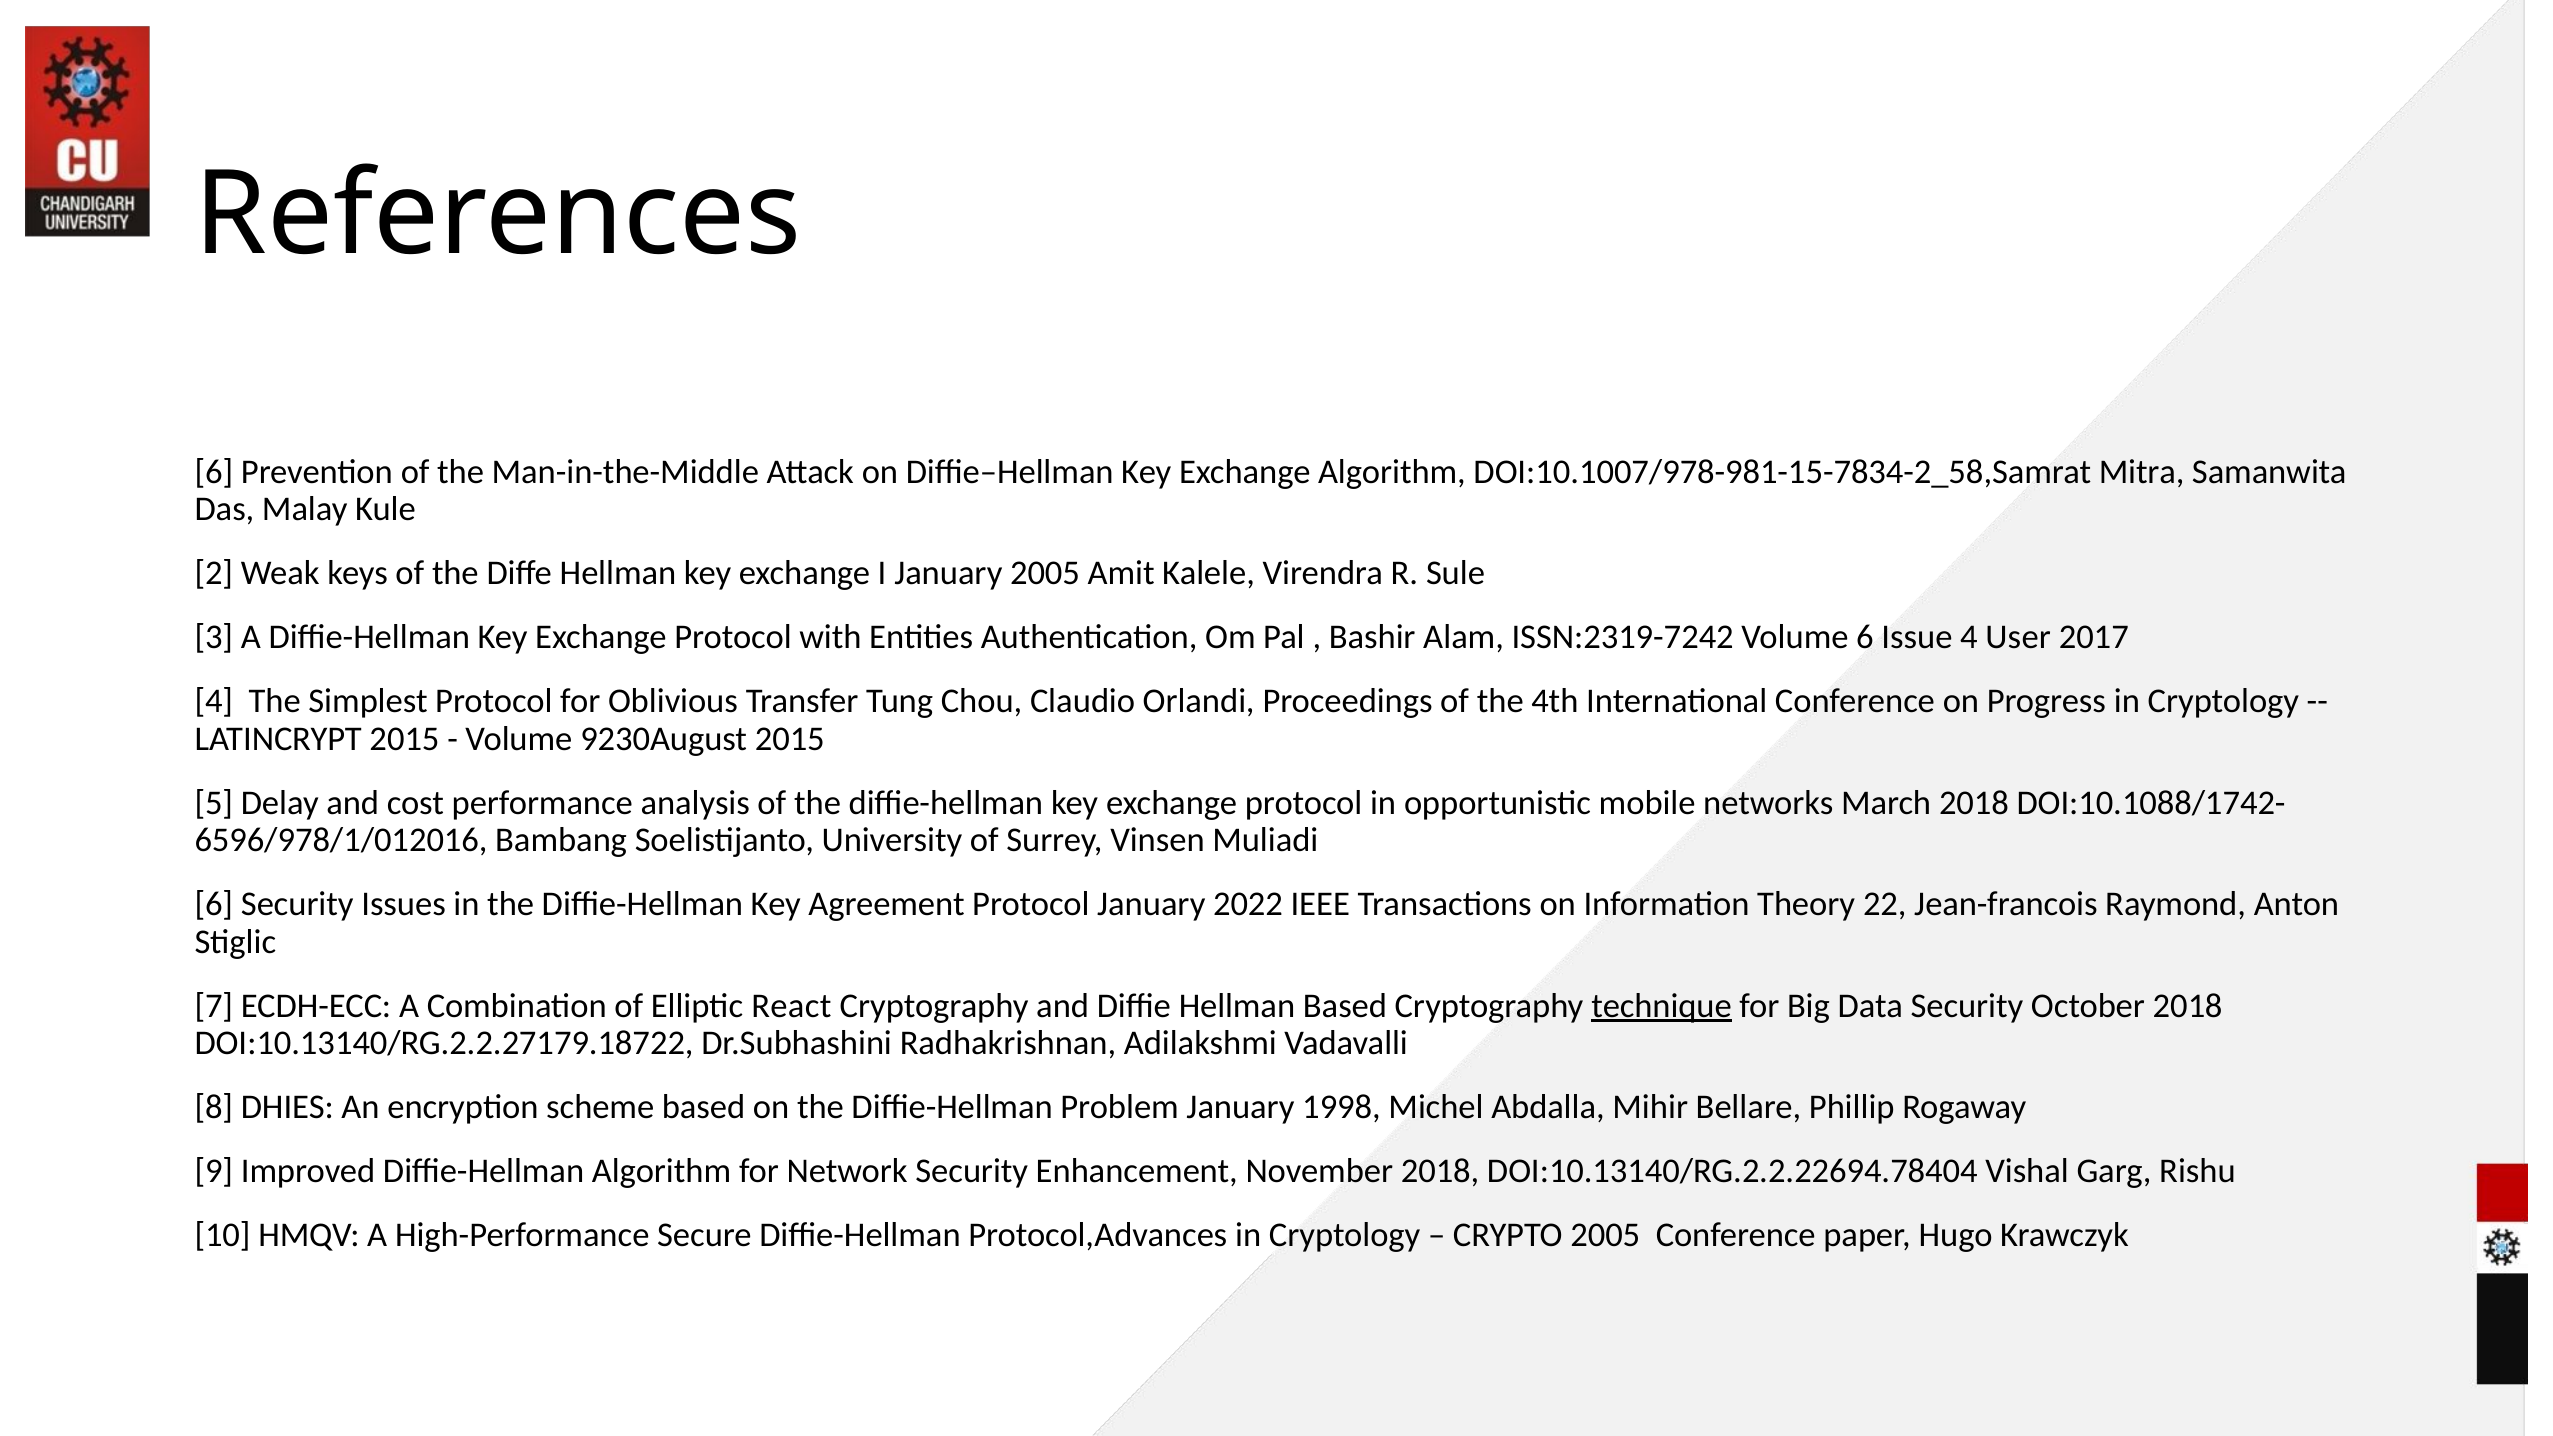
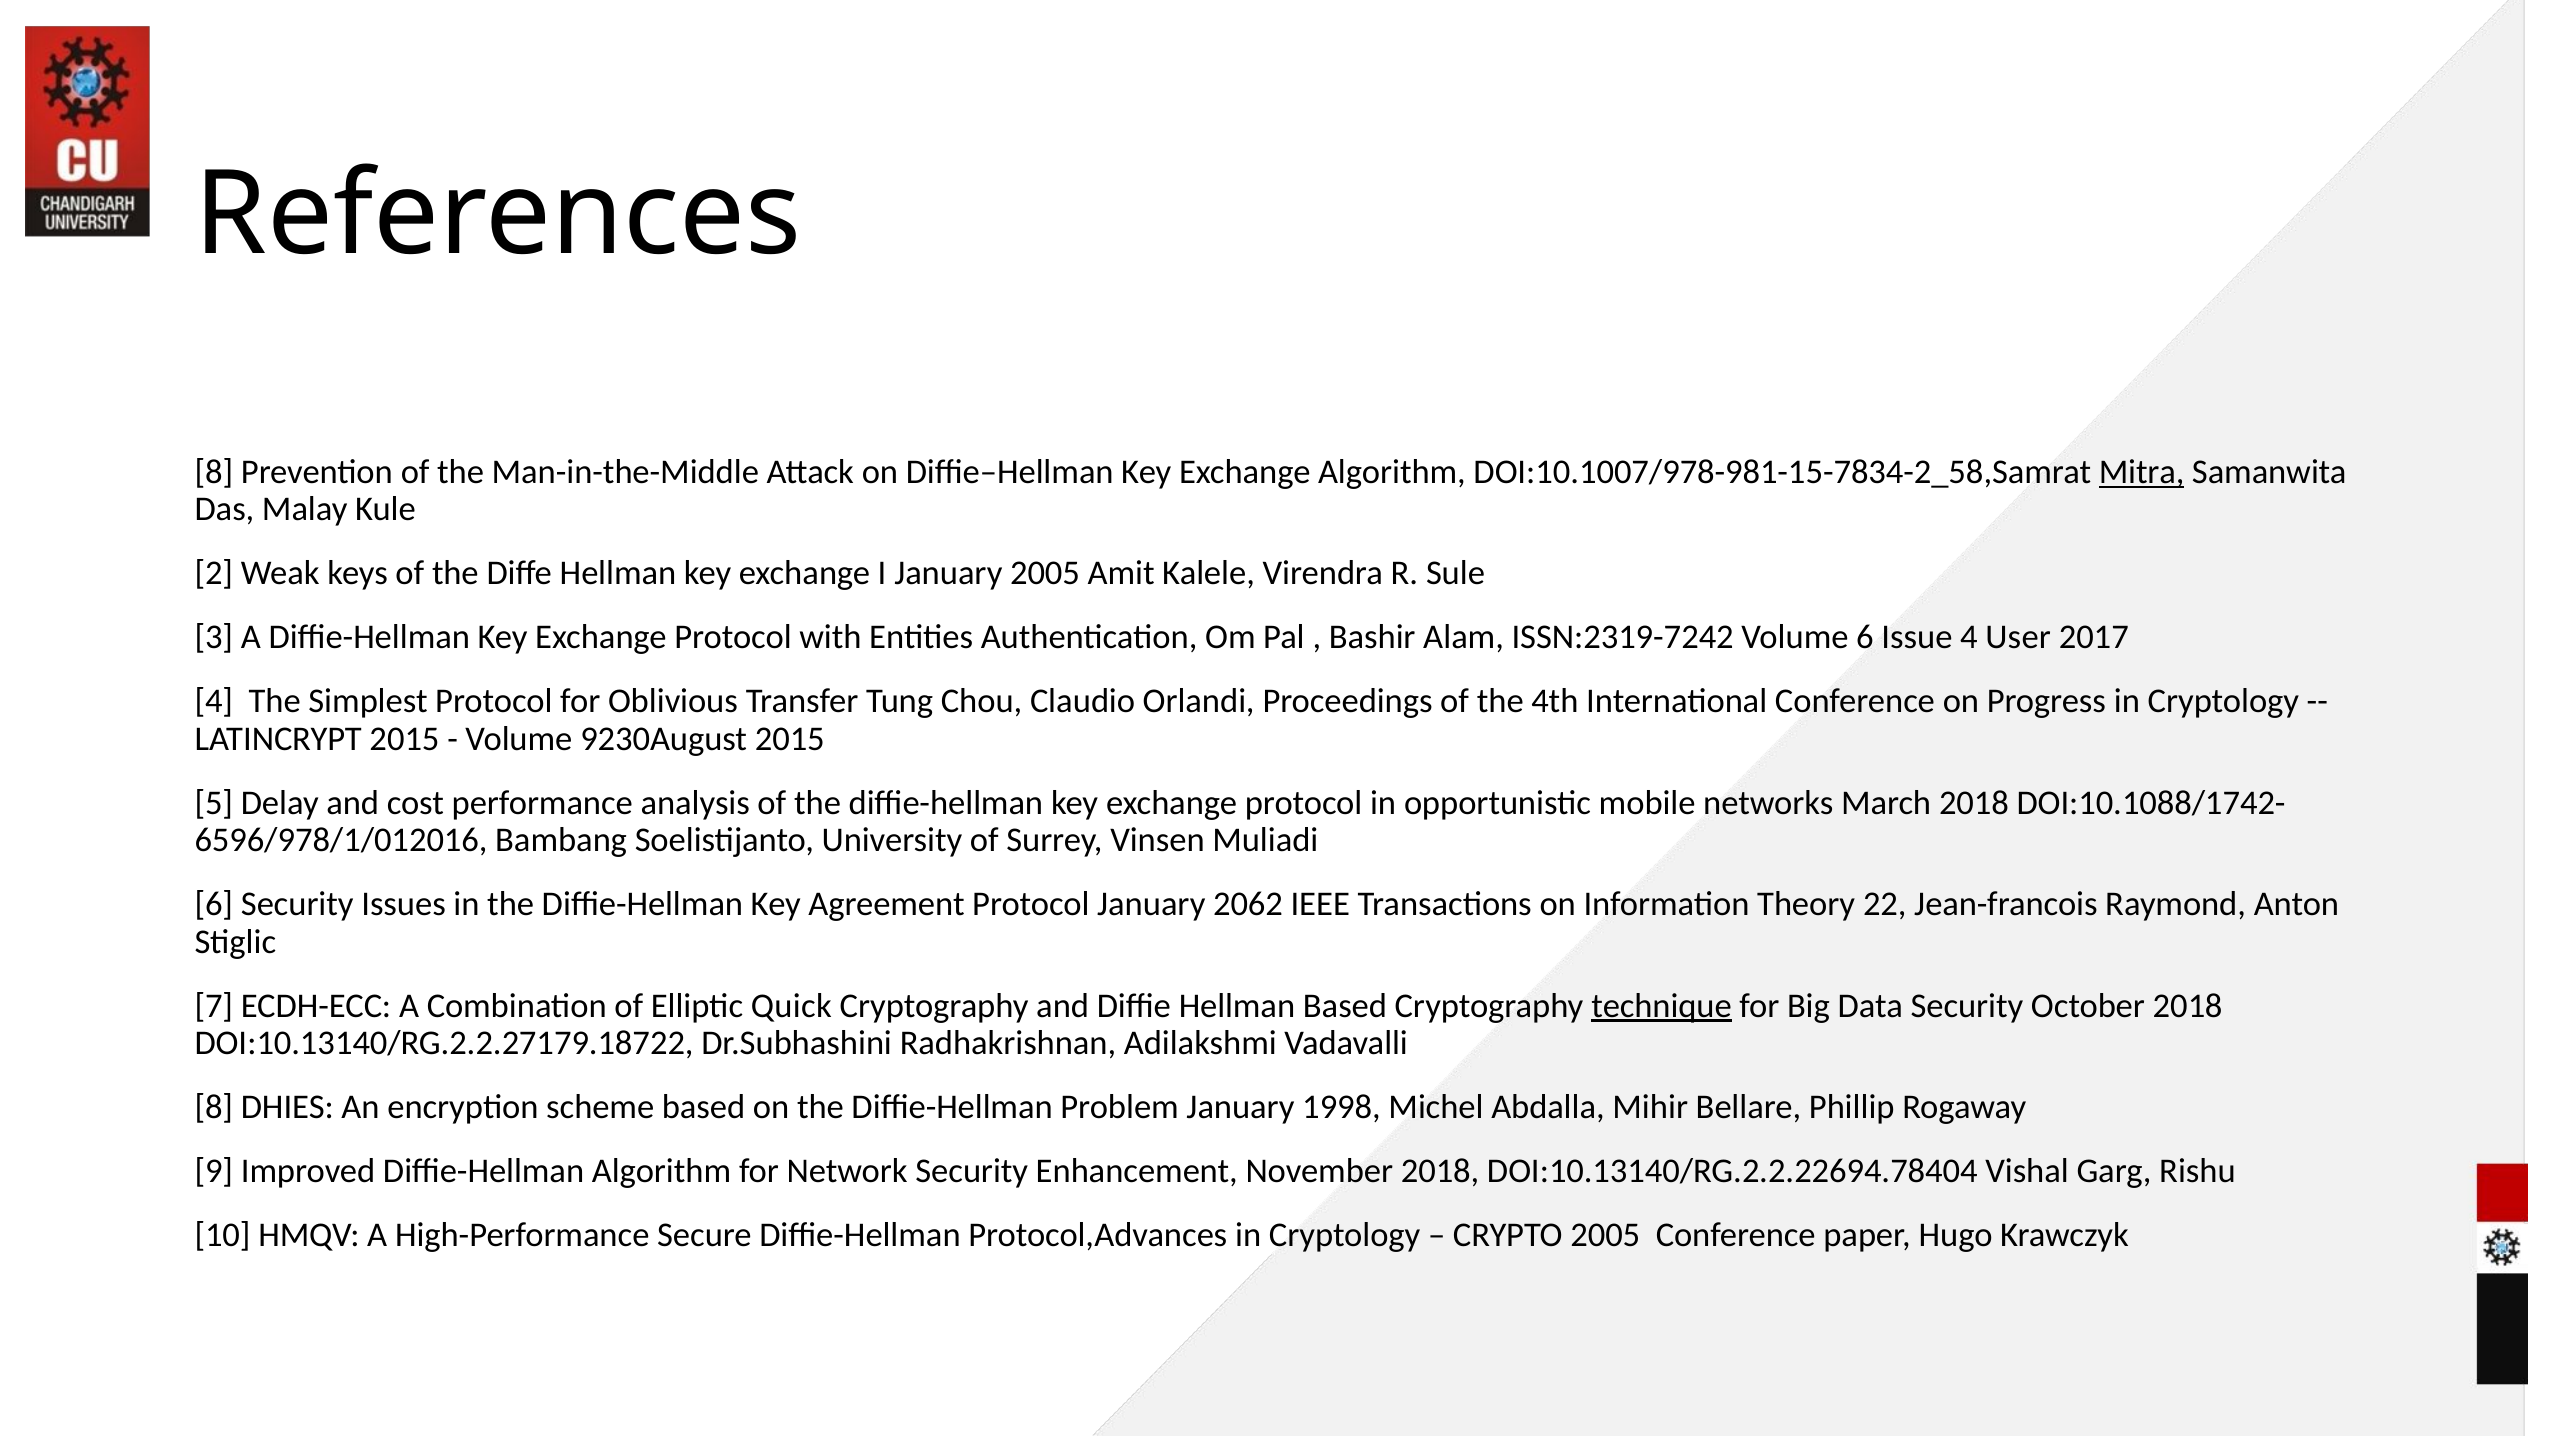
6 at (214, 472): 6 -> 8
Mitra underline: none -> present
2022: 2022 -> 2062
React: React -> Quick
